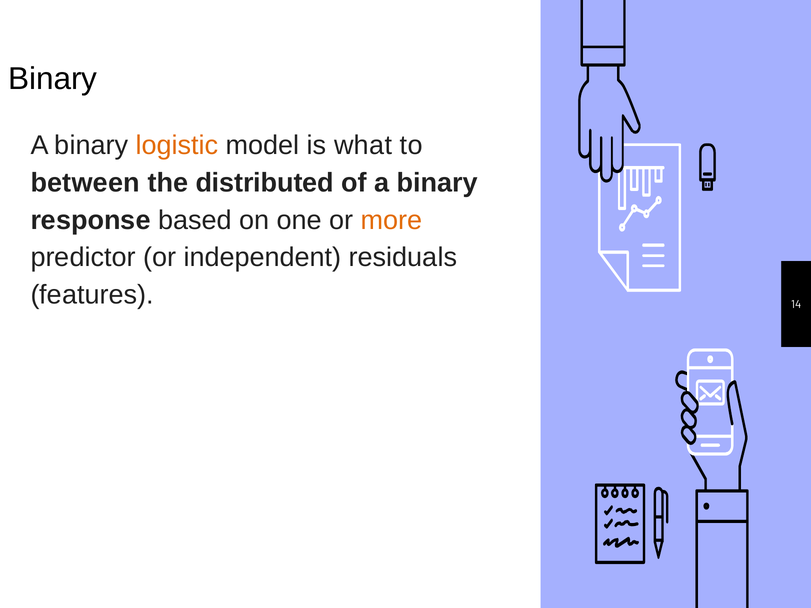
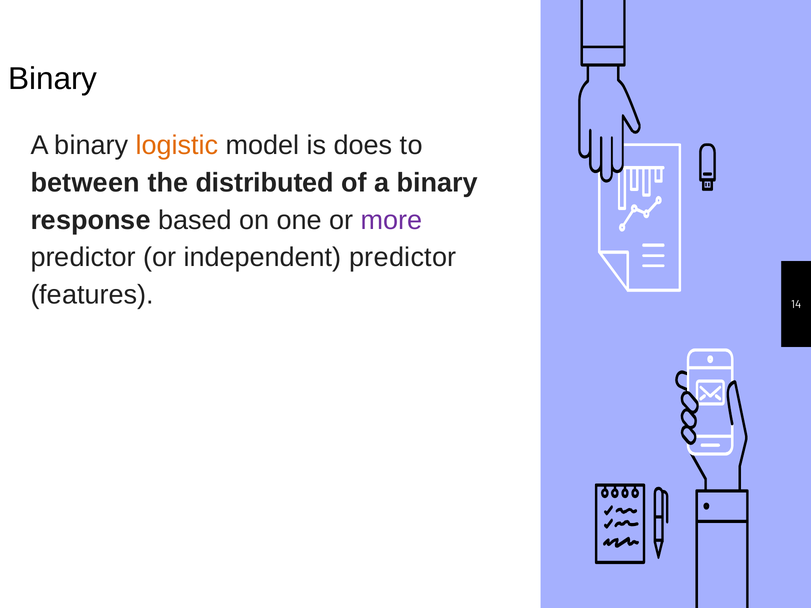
what: what -> does
more colour: orange -> purple
independent residuals: residuals -> predictor
